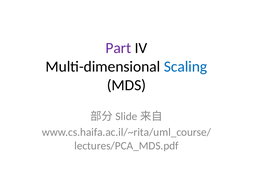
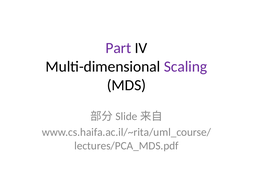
Scaling colour: blue -> purple
